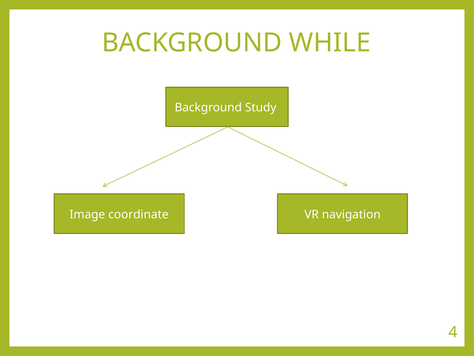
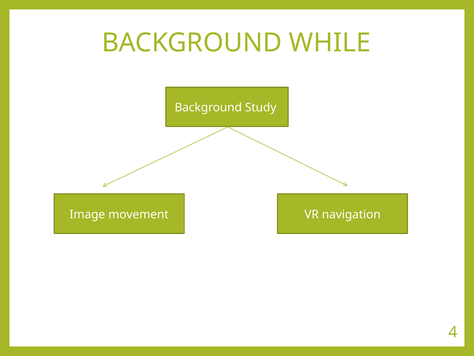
coordinate: coordinate -> movement
